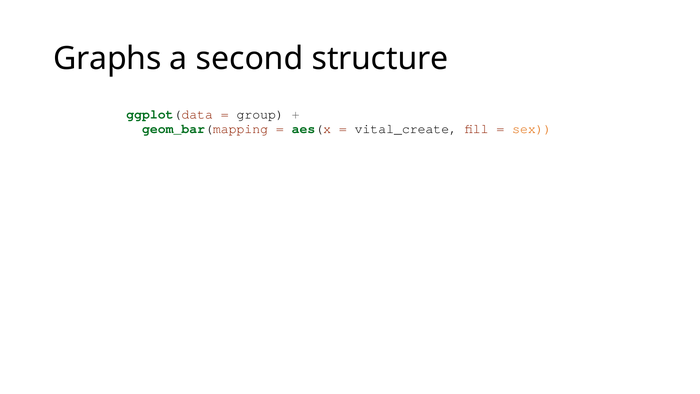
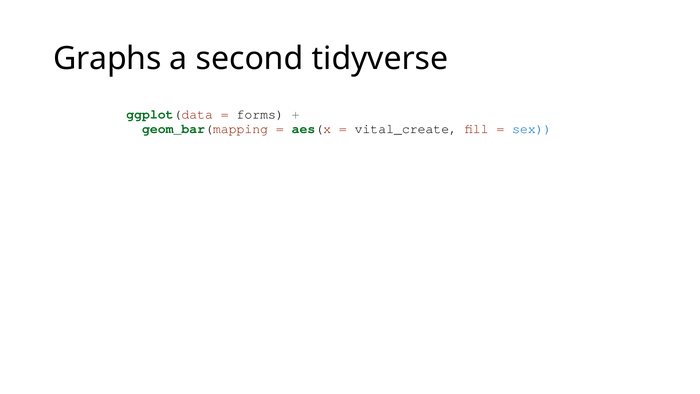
structure: structure -> tidyverse
group: group -> forms
sex colour: orange -> blue
